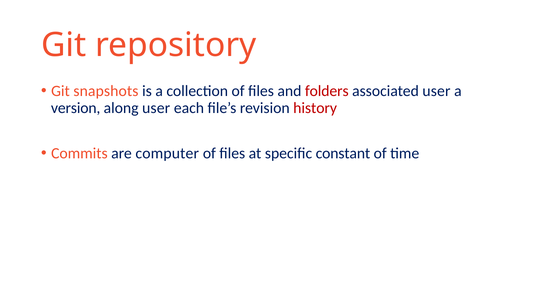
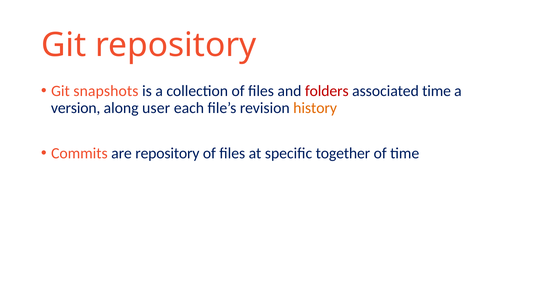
associated user: user -> time
history colour: red -> orange
are computer: computer -> repository
constant: constant -> together
